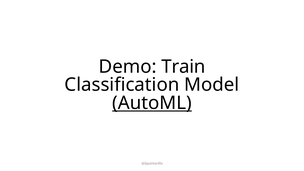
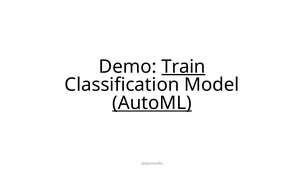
Train underline: none -> present
